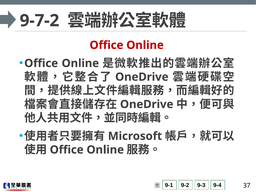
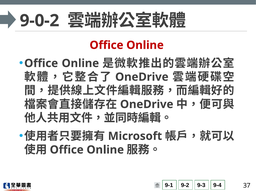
9-7-2: 9-7-2 -> 9-0-2
